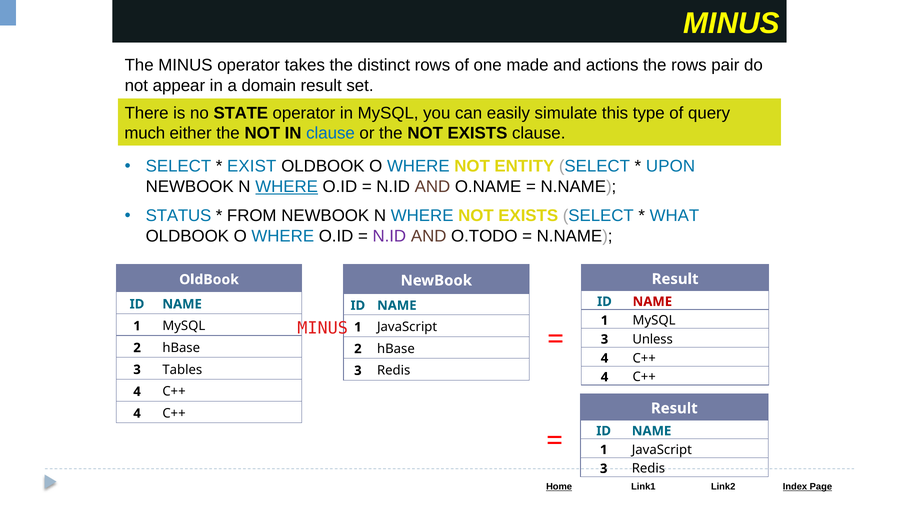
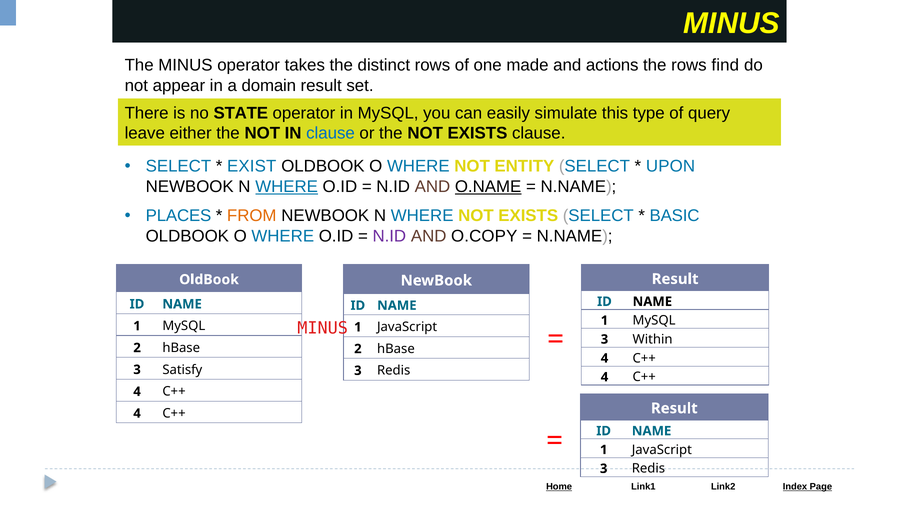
pair: pair -> find
much: much -> leave
O.NAME underline: none -> present
STATUS: STATUS -> PLACES
FROM colour: black -> orange
WHAT: WHAT -> BASIC
O.TODO: O.TODO -> O.COPY
NAME at (652, 301) colour: red -> black
Unless: Unless -> Within
Tables: Tables -> Satisfy
